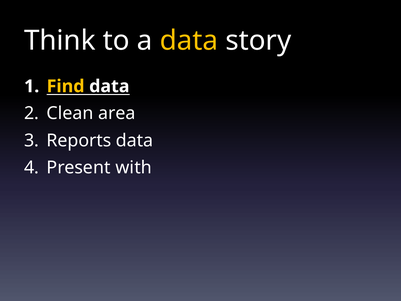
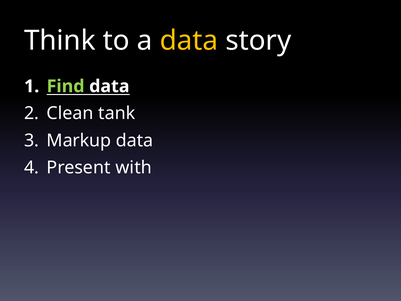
Find colour: yellow -> light green
area: area -> tank
Reports: Reports -> Markup
